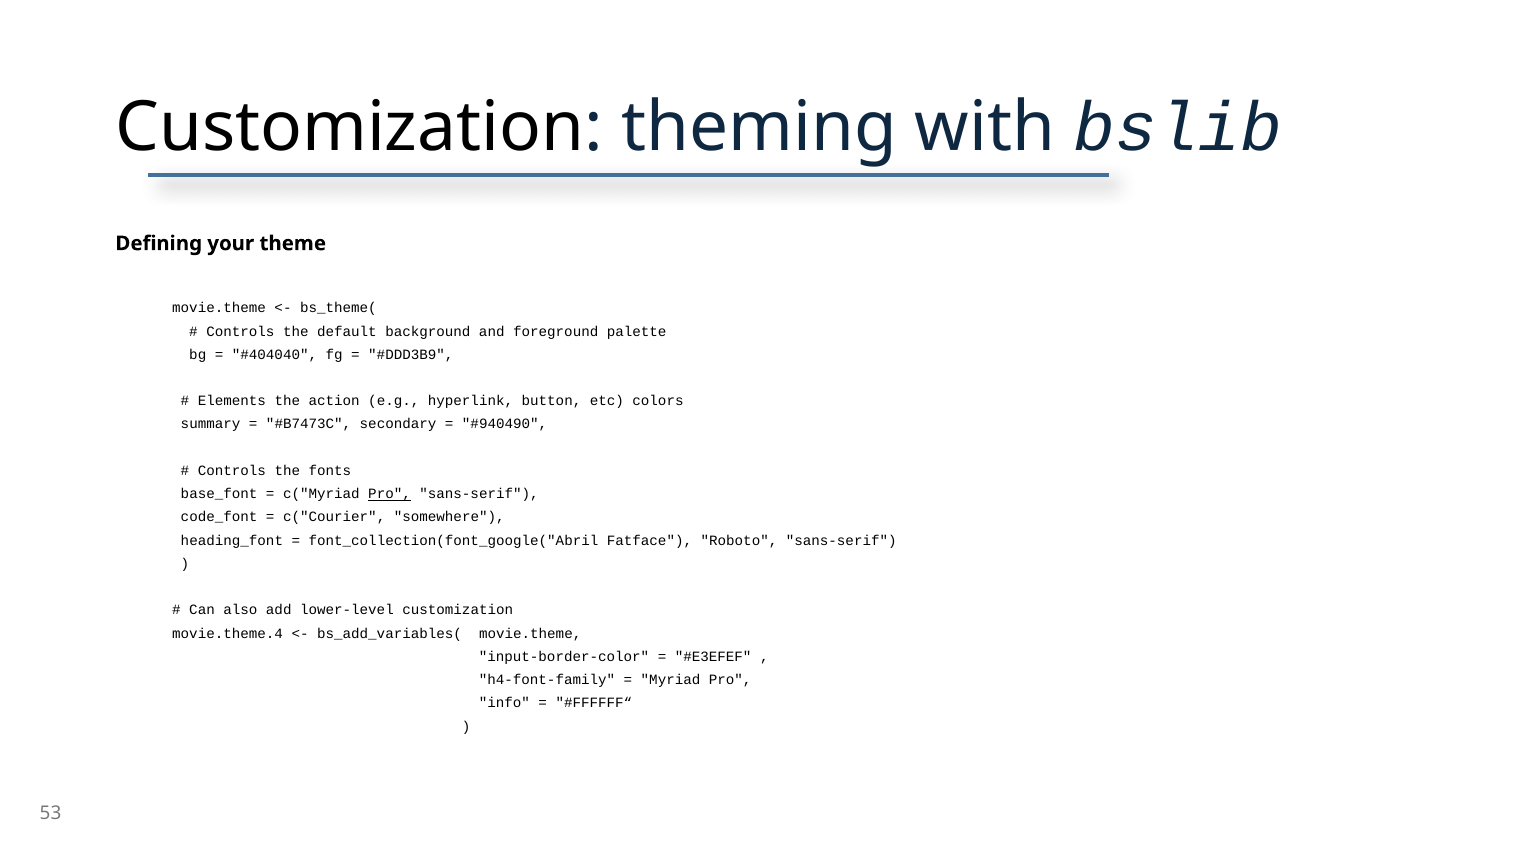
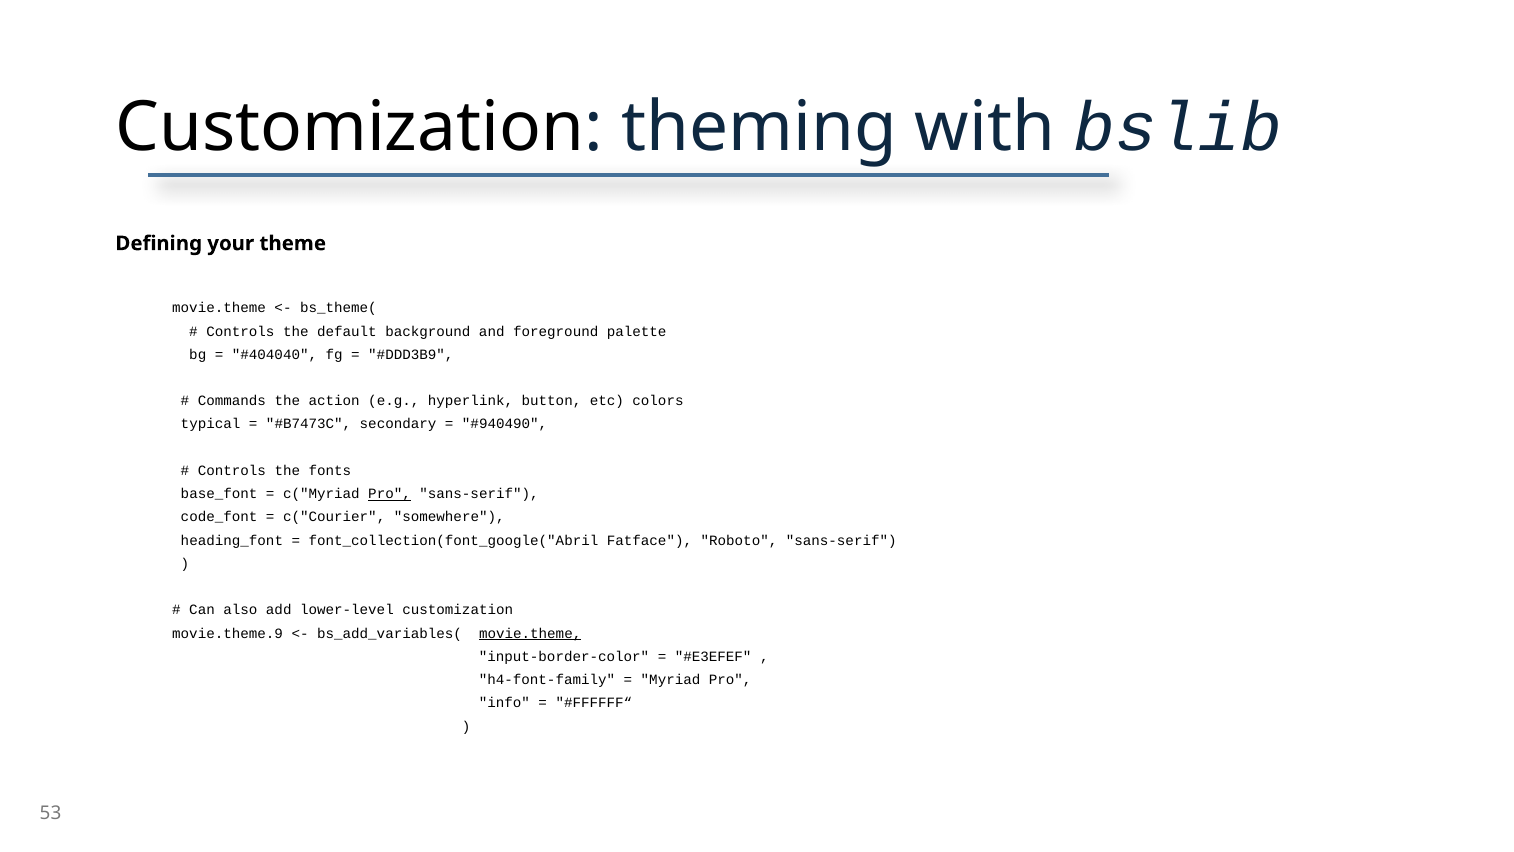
Elements: Elements -> Commands
summary: summary -> typical
movie.theme.4: movie.theme.4 -> movie.theme.9
movie.theme at (530, 633) underline: none -> present
